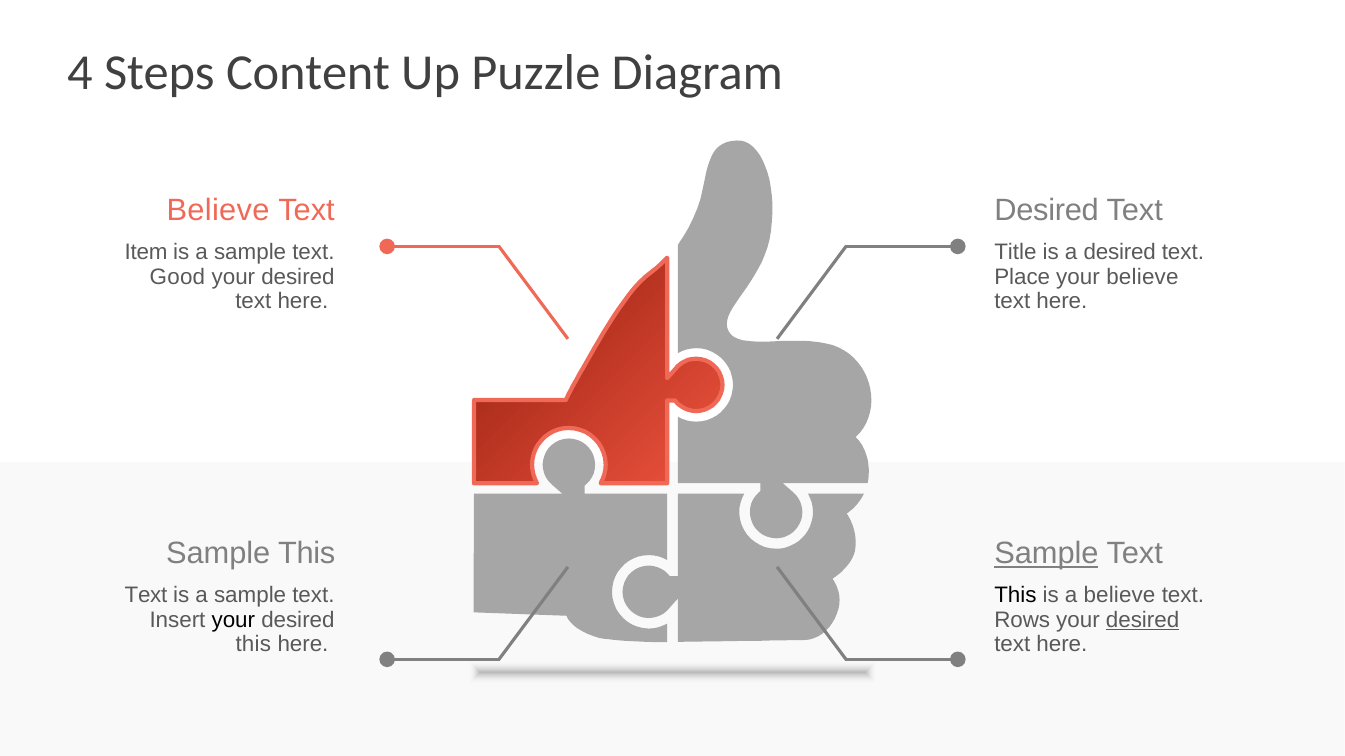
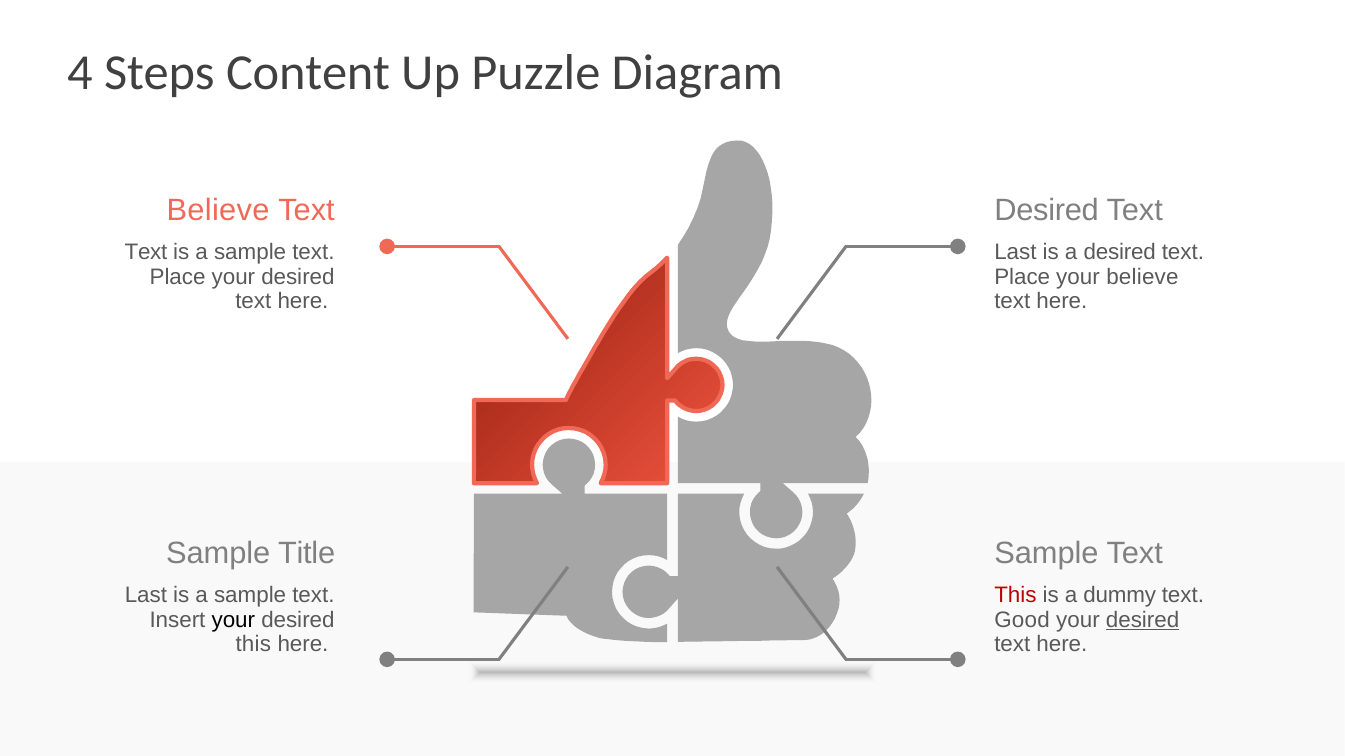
Item at (146, 253): Item -> Text
Title at (1015, 253): Title -> Last
Good at (177, 277): Good -> Place
Sample This: This -> Title
Sample at (1046, 554) underline: present -> none
Text at (146, 596): Text -> Last
This at (1015, 596) colour: black -> red
a believe: believe -> dummy
Rows: Rows -> Good
